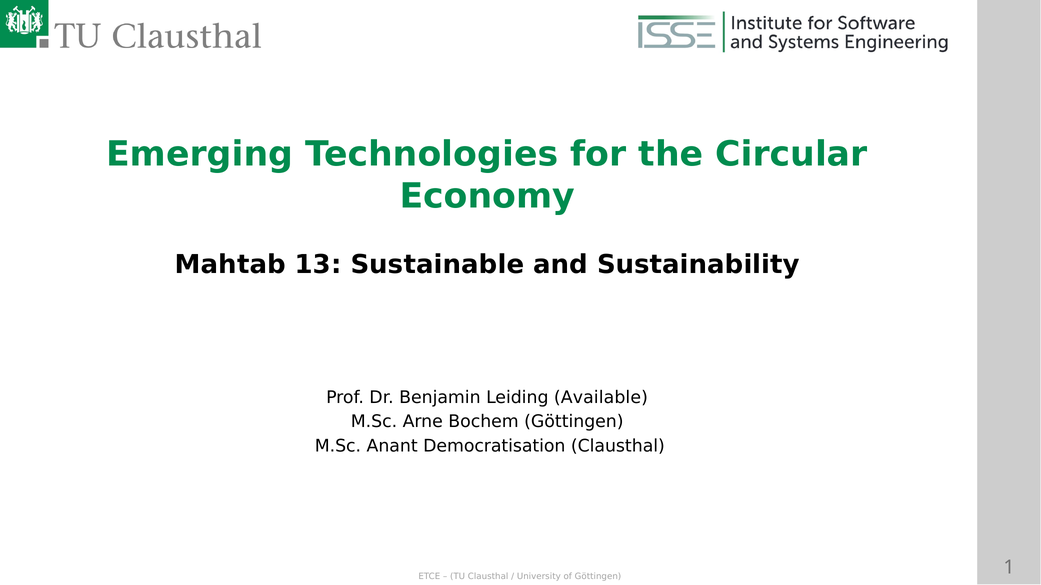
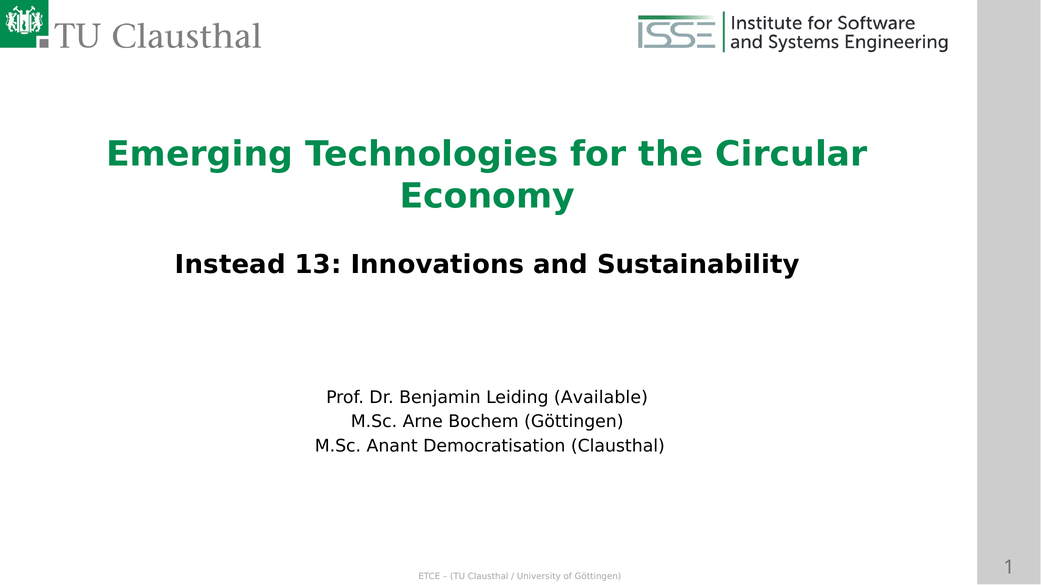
Mahtab: Mahtab -> Instead
Sustainable: Sustainable -> Innovations
